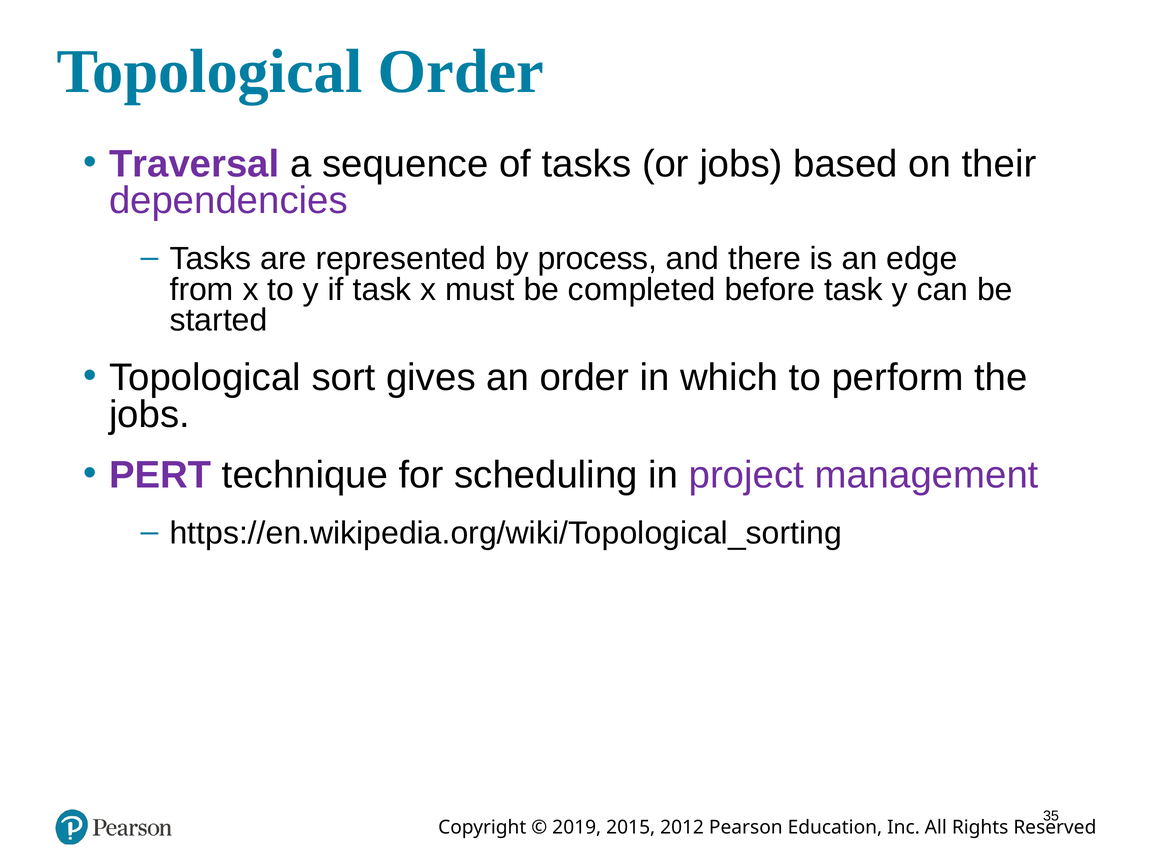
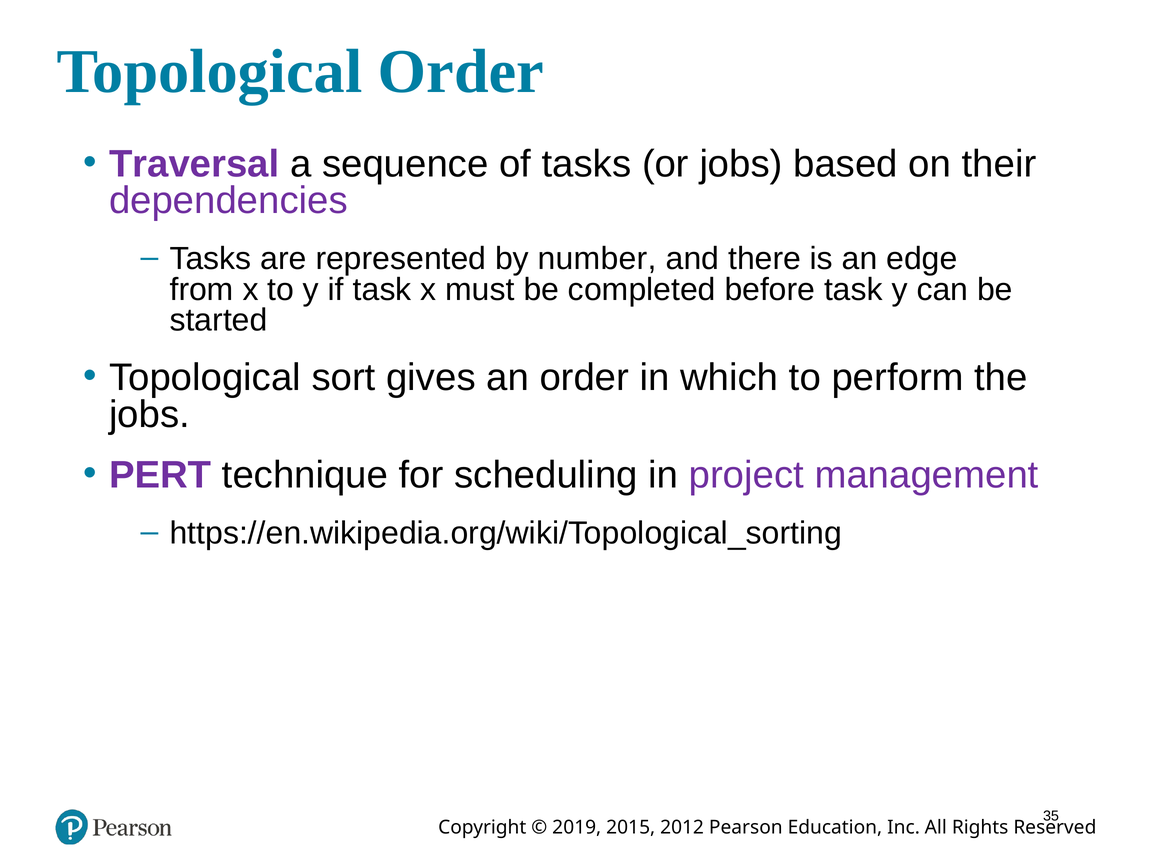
process: process -> number
